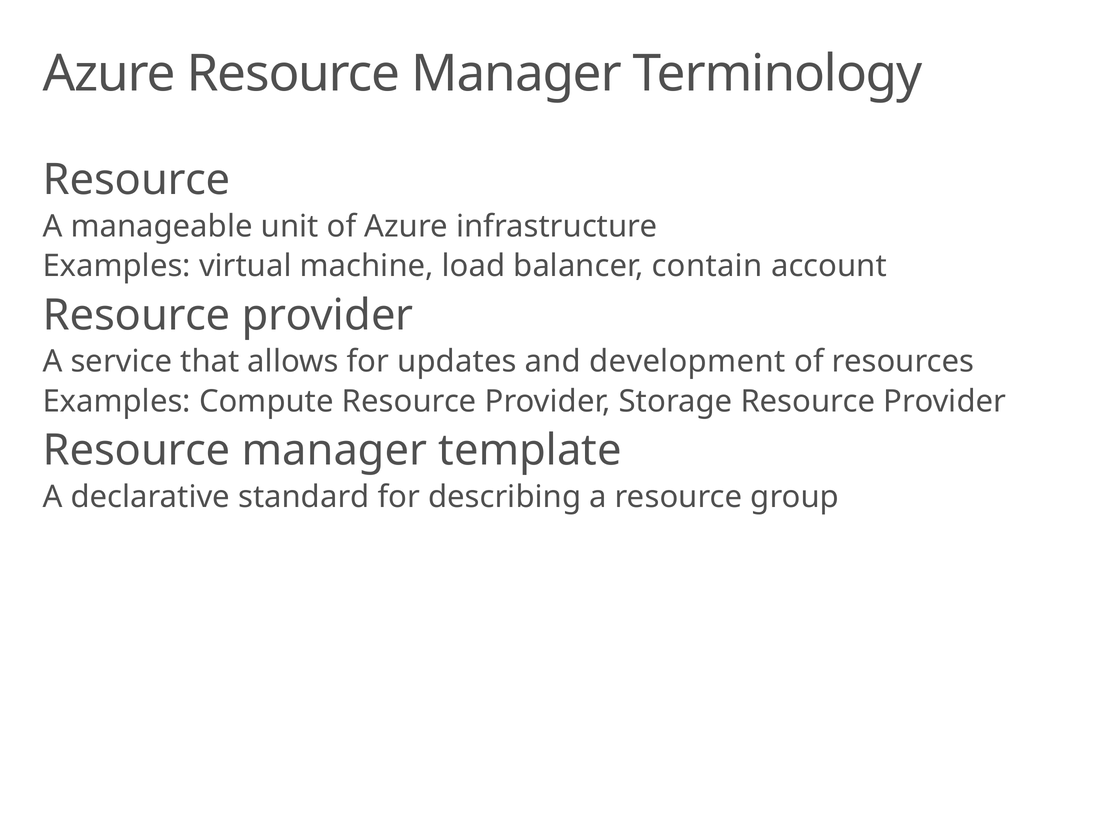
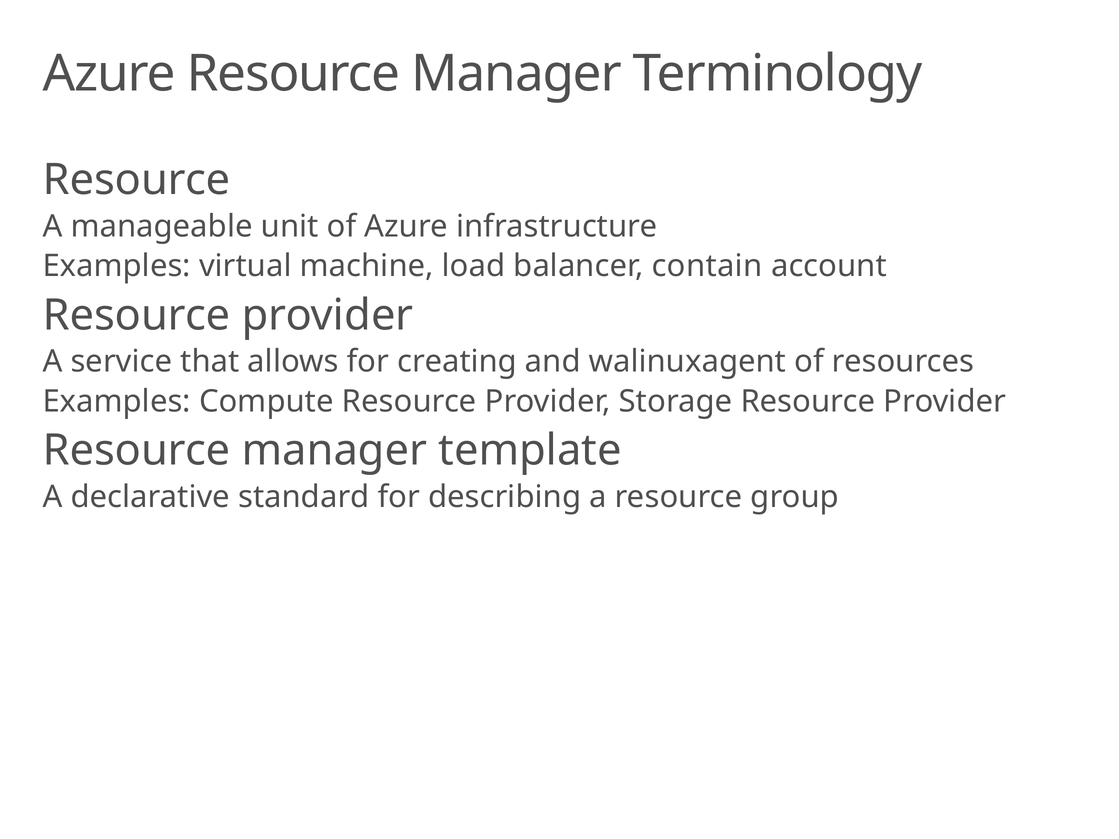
updates: updates -> creating
development: development -> walinuxagent
